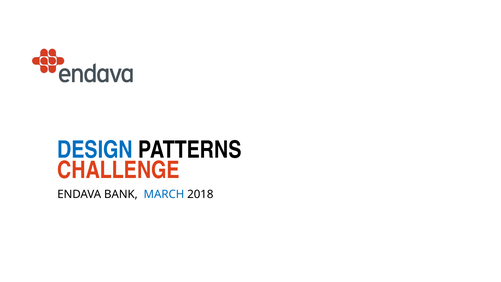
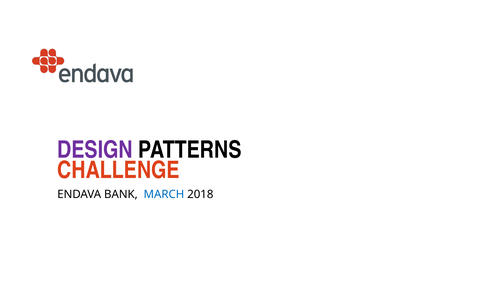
DESIGN colour: blue -> purple
